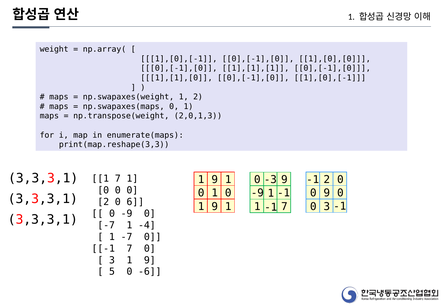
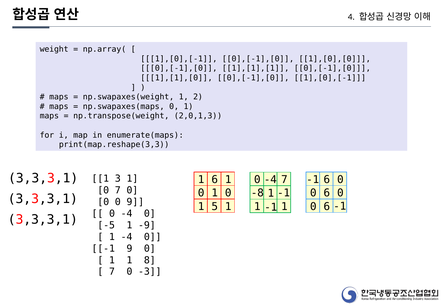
1 at (351, 17): 1 -> 4
3,3,3,1 2: 2 -> 6
7 at (118, 179): 7 -> 3
9 at (215, 180): 9 -> 6
-3 at (270, 180): -3 -> -4
9 at (284, 180): 9 -> 7
0 at (118, 191): 0 -> 7
-9 at (257, 193): -9 -> -8
9 at (327, 193): 9 -> 6
2 at (103, 202): 2 -> 0
0 6: 6 -> 9
9 at (215, 207): 9 -> 5
3 at (327, 207): 3 -> 6
7 at (284, 207): 7 -> 1
0 -9: -9 -> -4
-7 at (106, 226): -7 -> -5
-4: -4 -> -9
1 -7: -7 -> -4
-1 7: 7 -> 9
3 at (112, 261): 3 -> 1
9 at (150, 261): 9 -> 8
5 at (112, 272): 5 -> 7
-6: -6 -> -3
